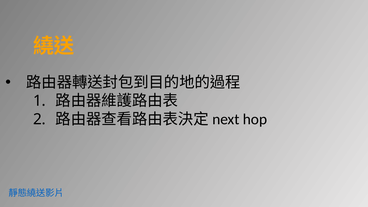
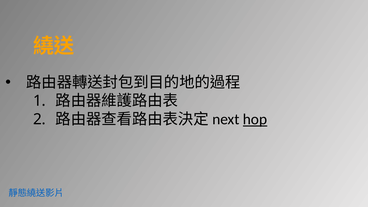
hop underline: none -> present
